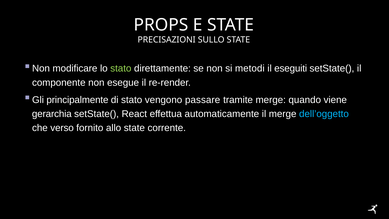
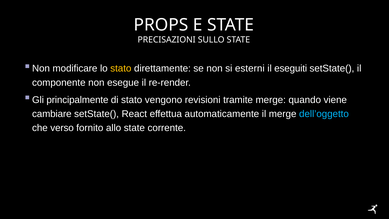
stato at (121, 68) colour: light green -> yellow
metodi: metodi -> esterni
passare: passare -> revisioni
gerarchia: gerarchia -> cambiare
